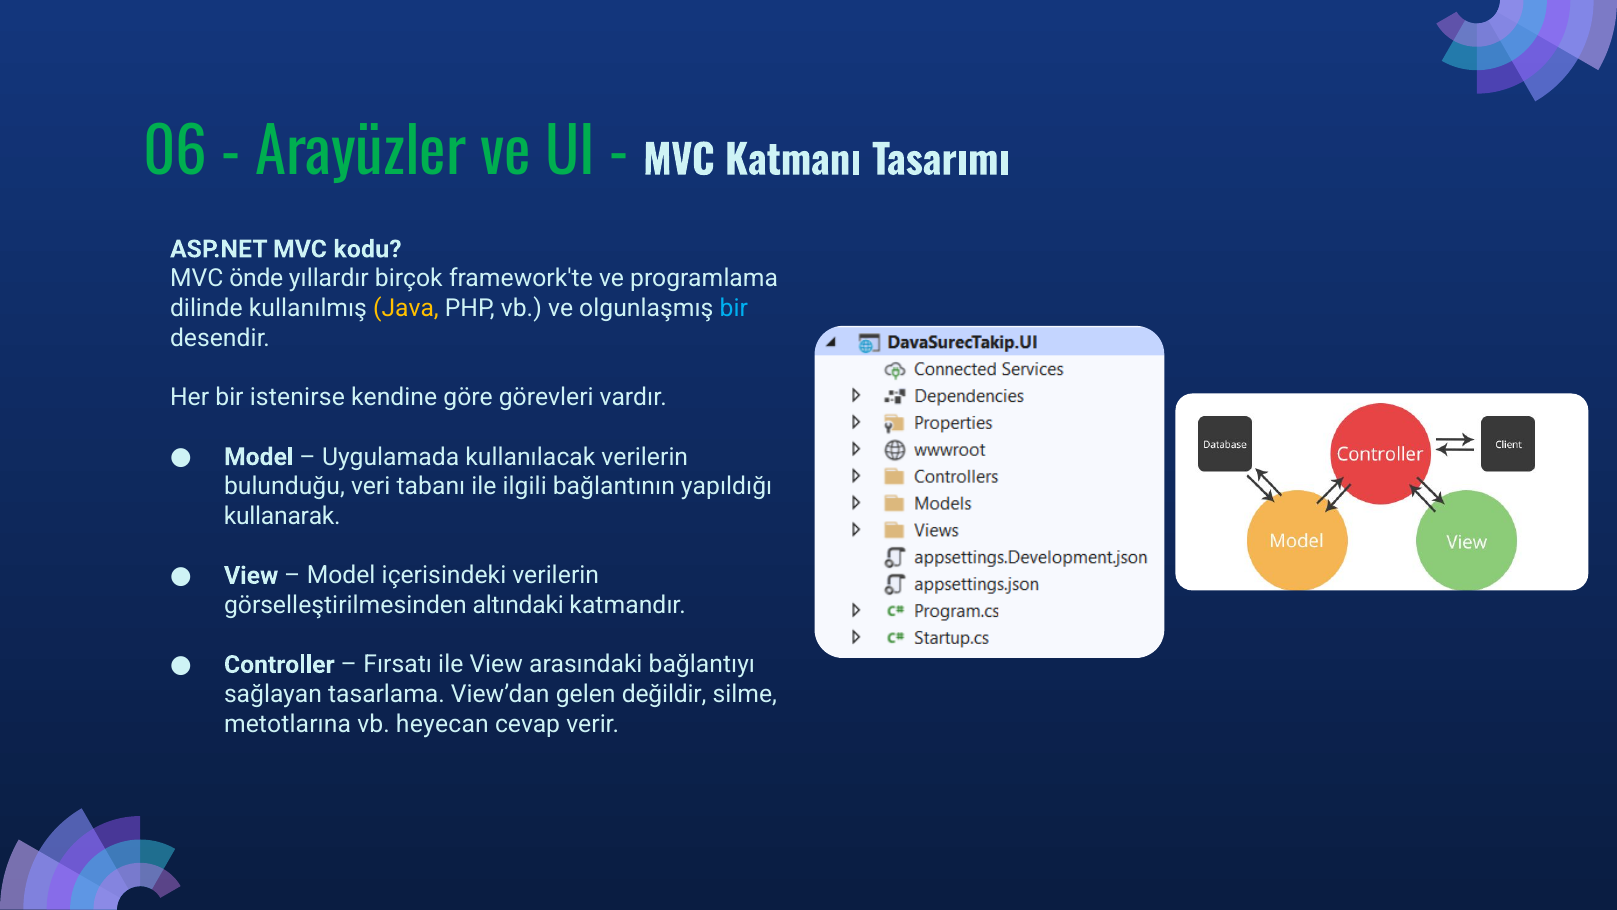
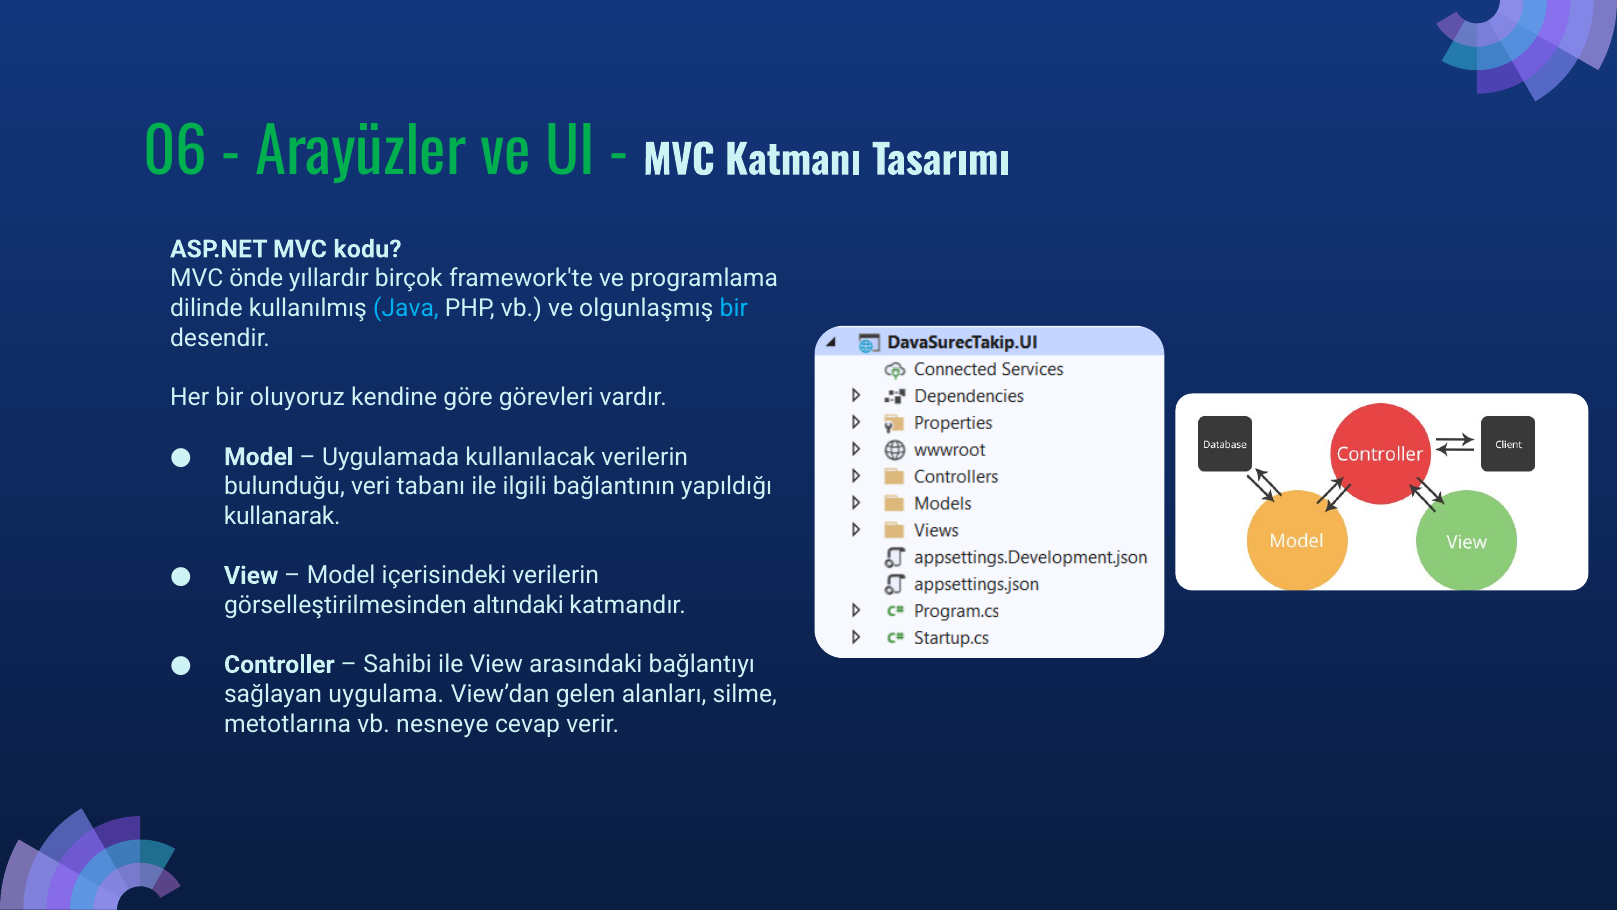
Java colour: yellow -> light blue
istenirse: istenirse -> oluyoruz
Fırsatı: Fırsatı -> Sahibi
tasarlama: tasarlama -> uygulama
değildir: değildir -> alanları
heyecan: heyecan -> nesneye
